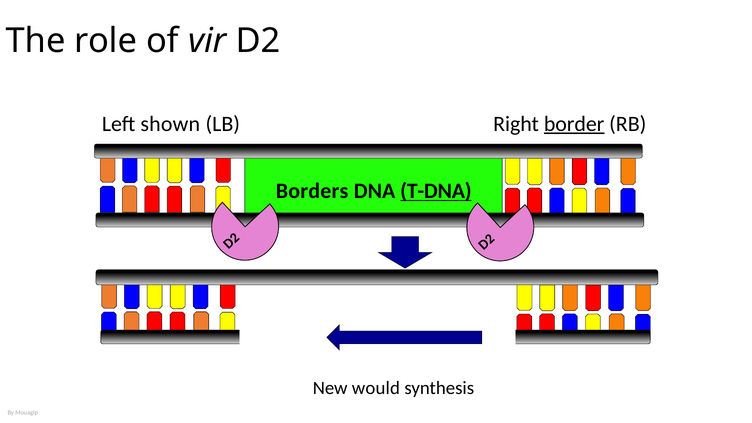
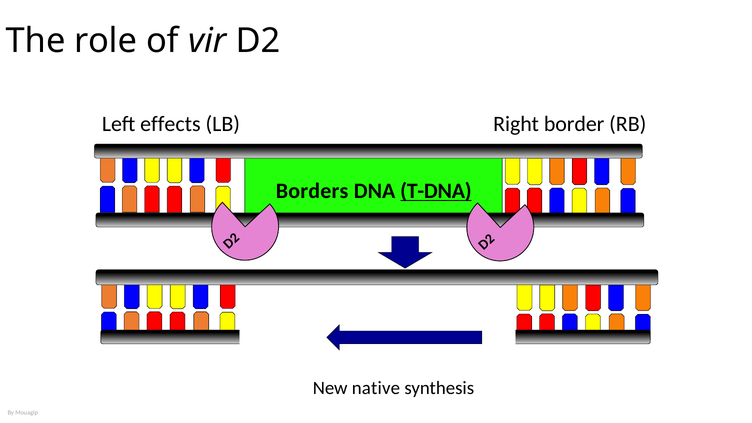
shown: shown -> effects
border underline: present -> none
would: would -> native
